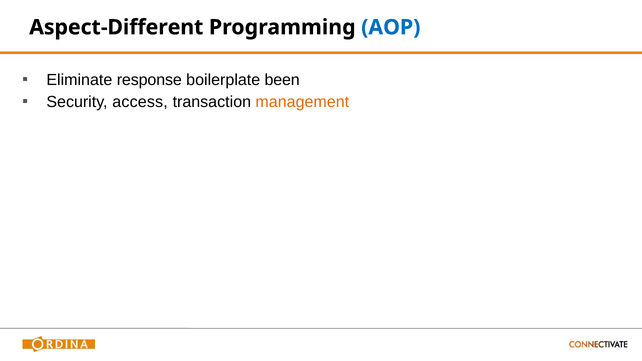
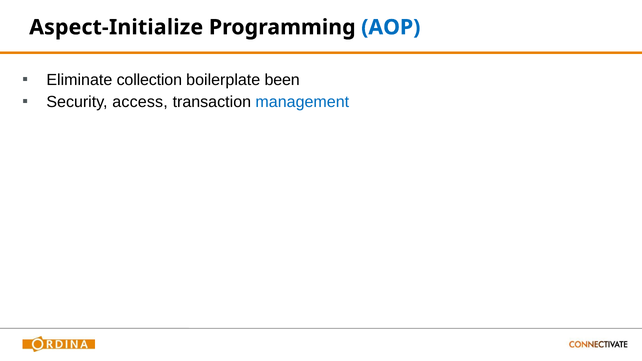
Aspect-Different: Aspect-Different -> Aspect-Initialize
response: response -> collection
management colour: orange -> blue
